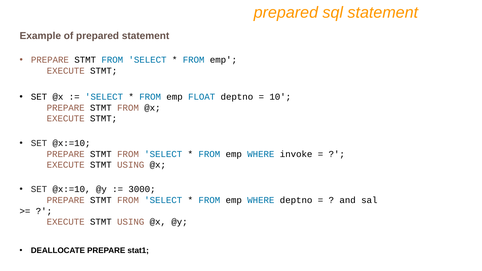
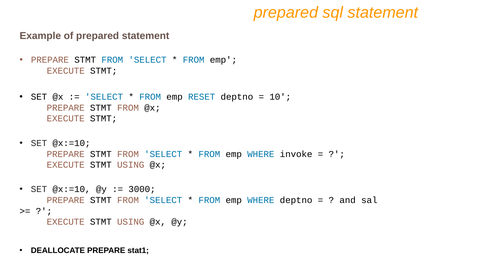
FLOAT: FLOAT -> RESET
